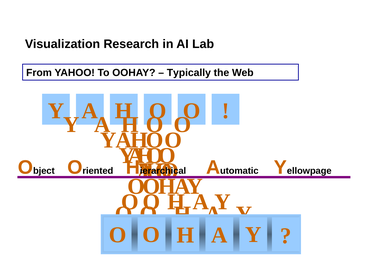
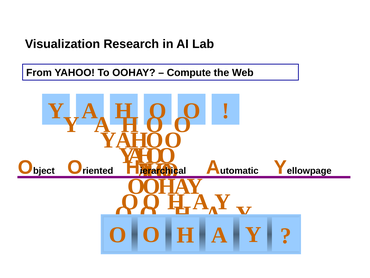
Typically: Typically -> Compute
